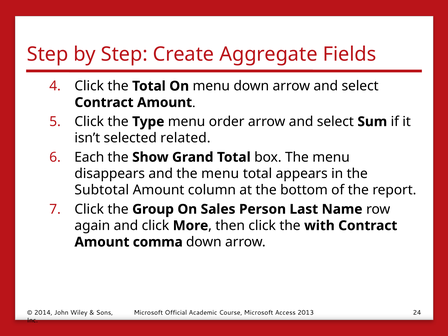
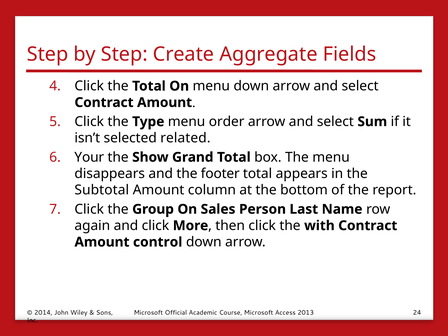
Each: Each -> Your
and the menu: menu -> footer
comma: comma -> control
